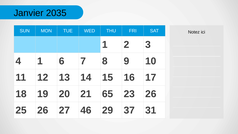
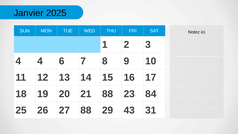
2035: 2035 -> 2025
4 1: 1 -> 4
21 65: 65 -> 88
23 26: 26 -> 84
27 46: 46 -> 88
37: 37 -> 43
